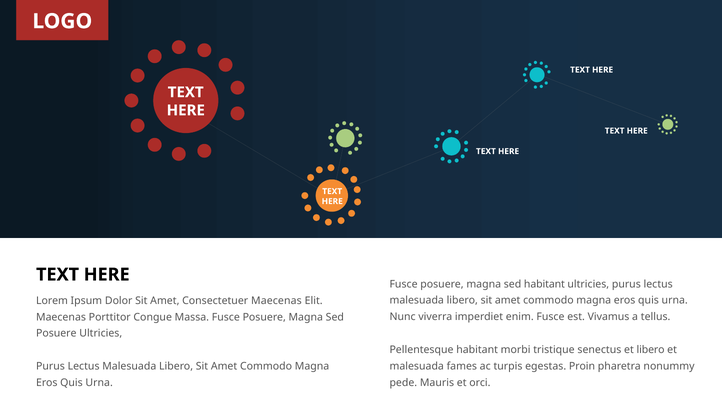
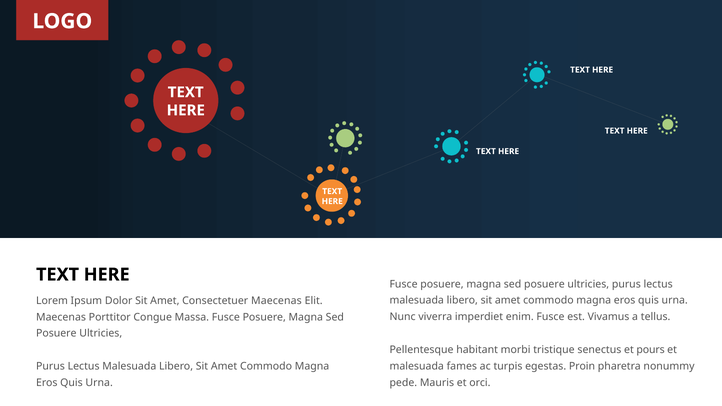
habitant at (544, 284): habitant -> posuere
et libero: libero -> pours
